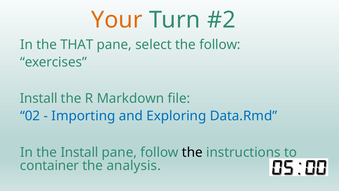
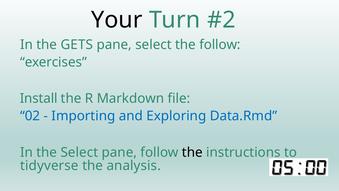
Your colour: orange -> black
THAT: THAT -> GETS
the Install: Install -> Select
container: container -> tidyverse
